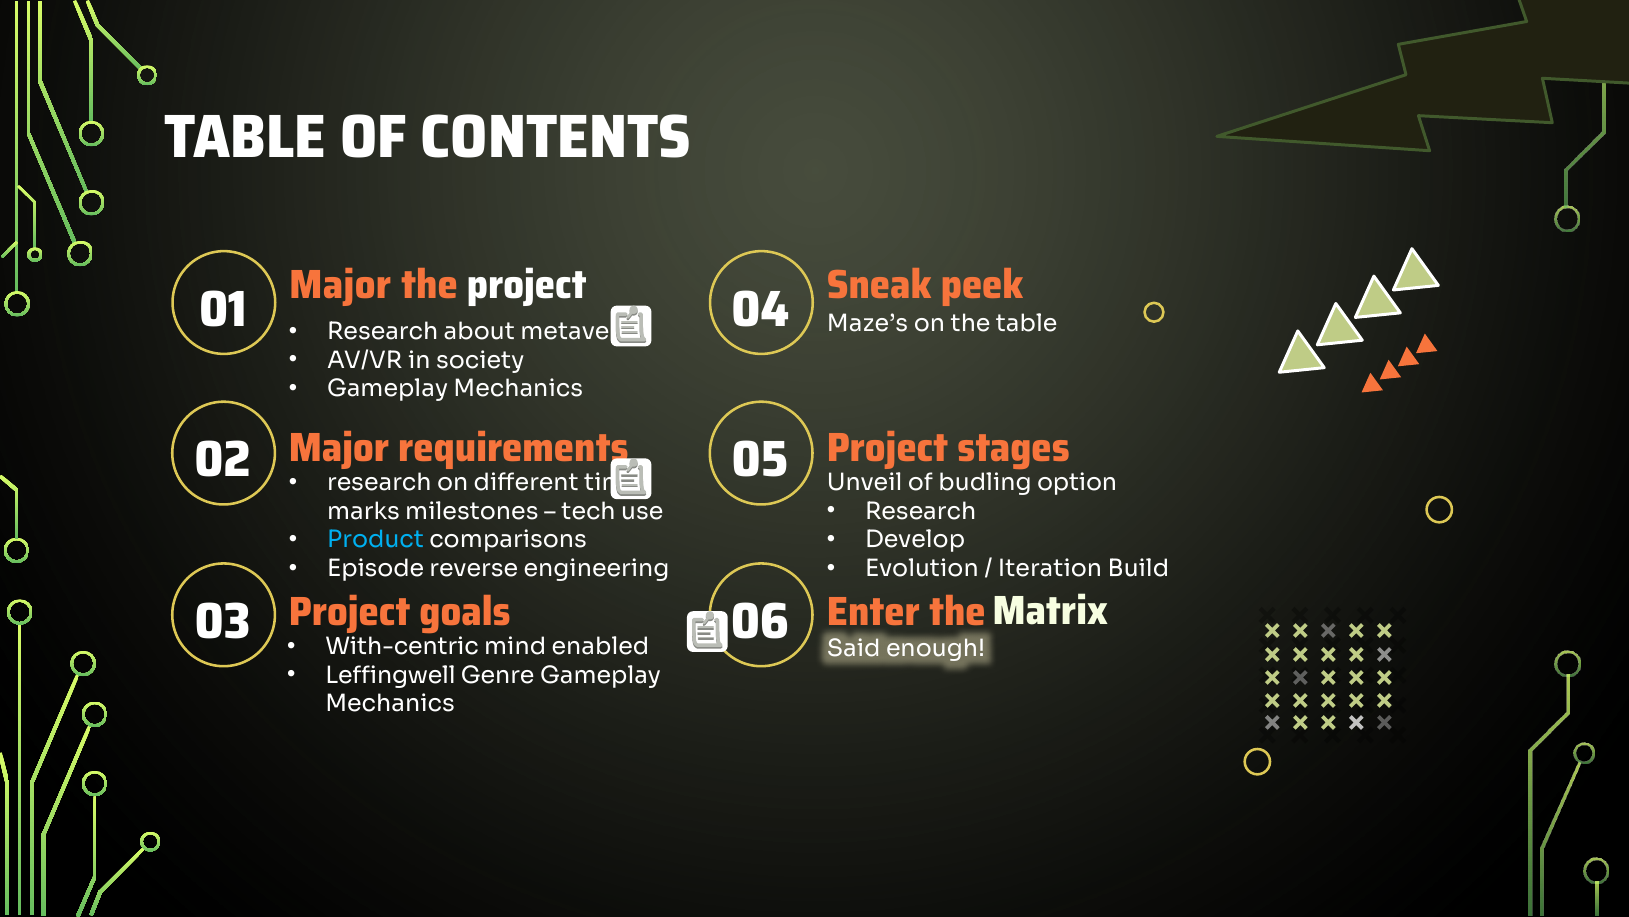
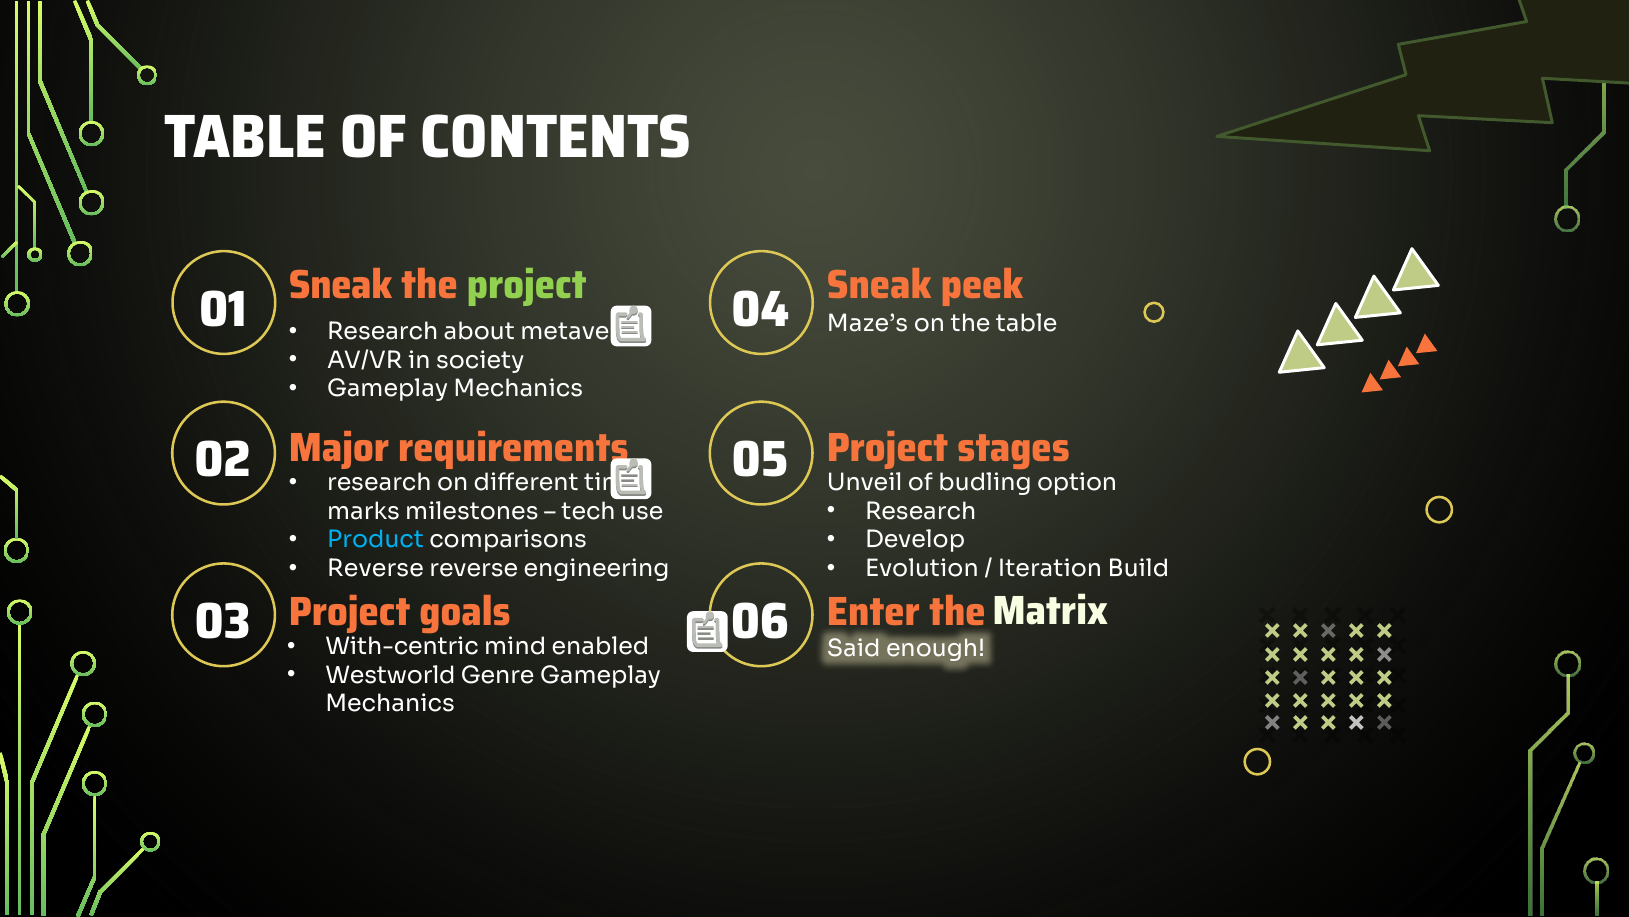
Major at (340, 285): Major -> Sneak
project at (527, 285) colour: white -> light green
Episode at (376, 568): Episode -> Reverse
Leffingwell: Leffingwell -> Westworld
